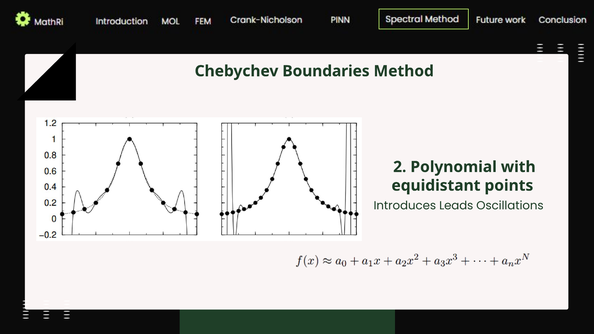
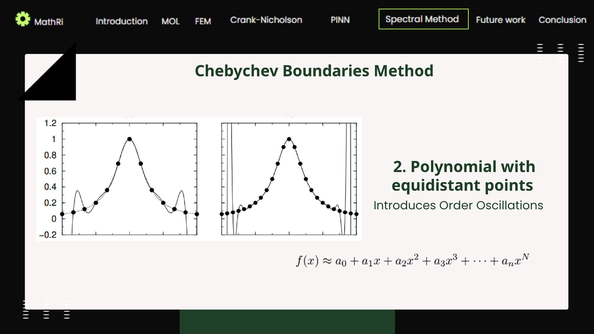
Leads: Leads -> Order
